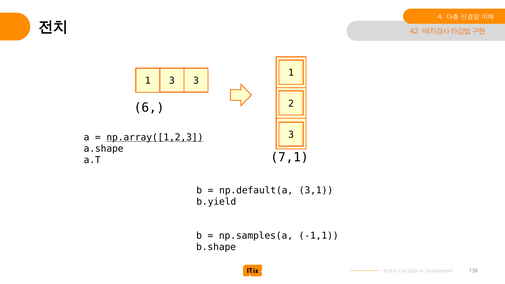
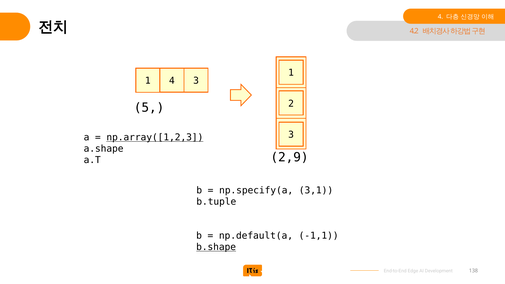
1 3: 3 -> 4
6: 6 -> 5
7,1: 7,1 -> 2,9
np.default(a: np.default(a -> np.specify(a
b.yield: b.yield -> b.tuple
np.samples(a: np.samples(a -> np.default(a
b.shape underline: none -> present
